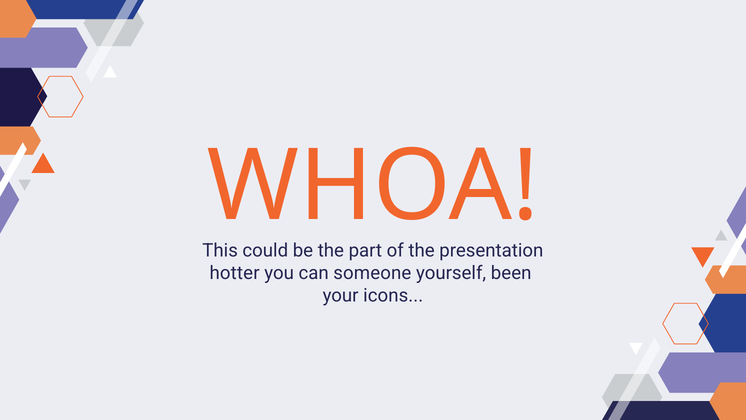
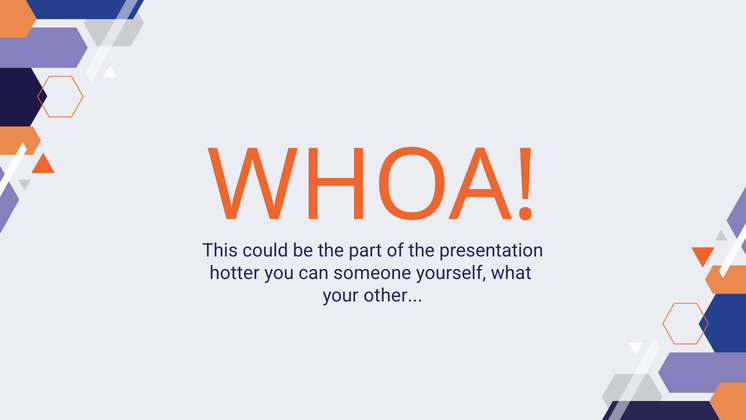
been: been -> what
icons: icons -> other
